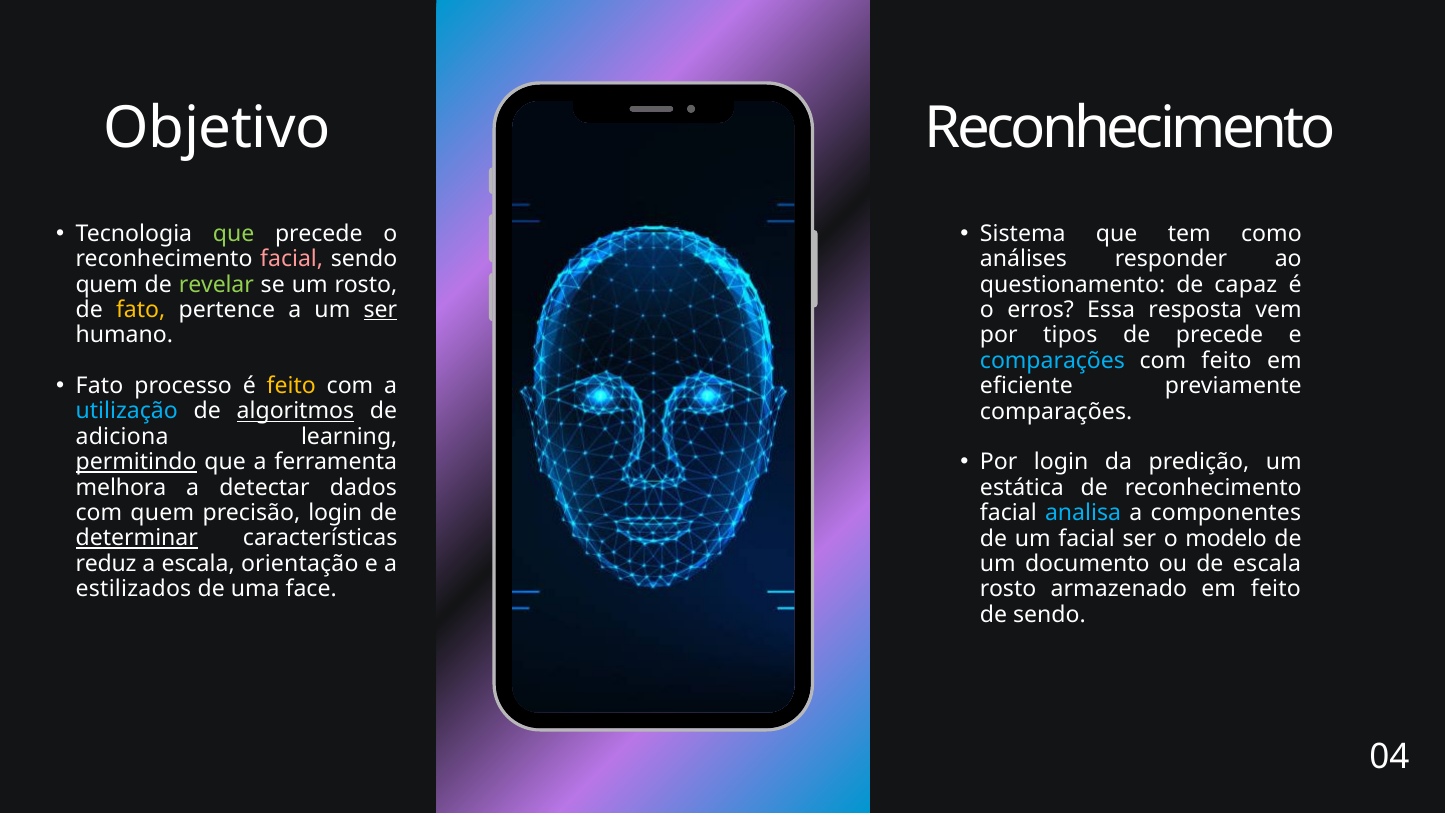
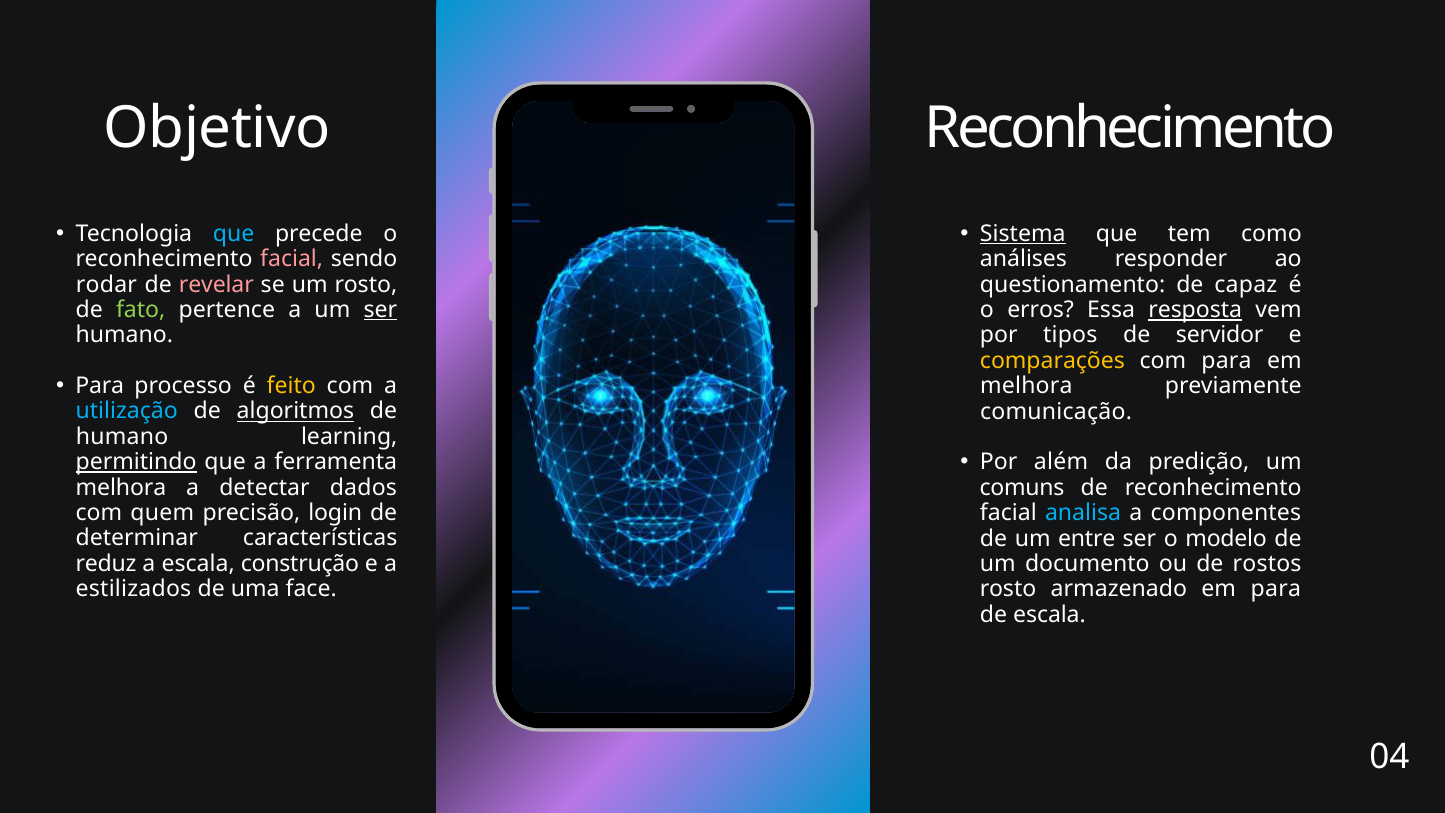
que at (234, 234) colour: light green -> light blue
Sistema underline: none -> present
quem at (107, 284): quem -> rodar
revelar colour: light green -> pink
fato at (141, 310) colour: yellow -> light green
resposta underline: none -> present
de precede: precede -> servidor
comparações at (1052, 361) colour: light blue -> yellow
com feito: feito -> para
Fato at (99, 386): Fato -> Para
eficiente at (1026, 386): eficiente -> melhora
comparações at (1056, 411): comparações -> comunicação
adiciona at (122, 437): adiciona -> humano
Por login: login -> além
estática: estática -> comuns
determinar underline: present -> none
um facial: facial -> entre
orientação: orientação -> construção
de escala: escala -> rostos
em feito: feito -> para
de sendo: sendo -> escala
